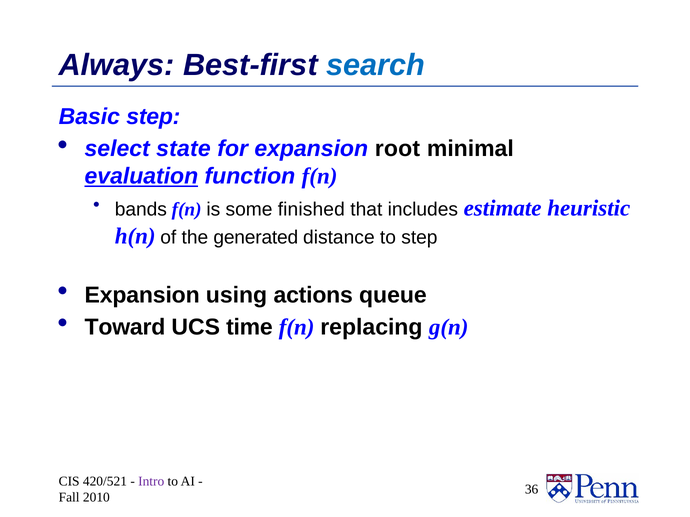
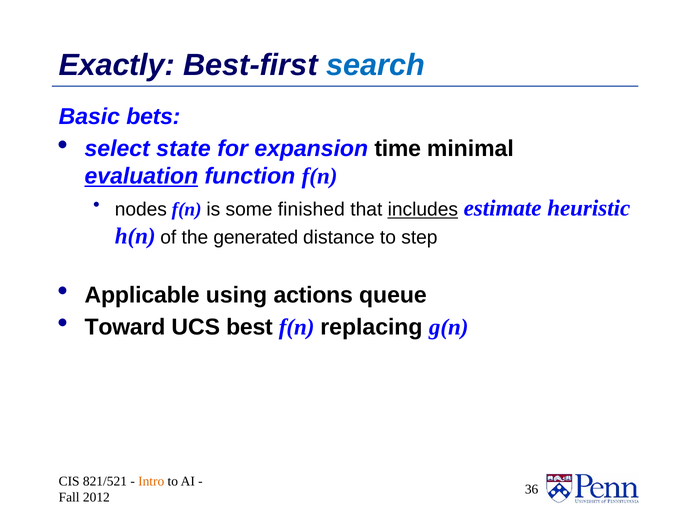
Always: Always -> Exactly
Basic step: step -> bets
root: root -> time
bands: bands -> nodes
includes underline: none -> present
Expansion at (142, 295): Expansion -> Applicable
time: time -> best
420/521: 420/521 -> 821/521
Intro colour: purple -> orange
2010: 2010 -> 2012
